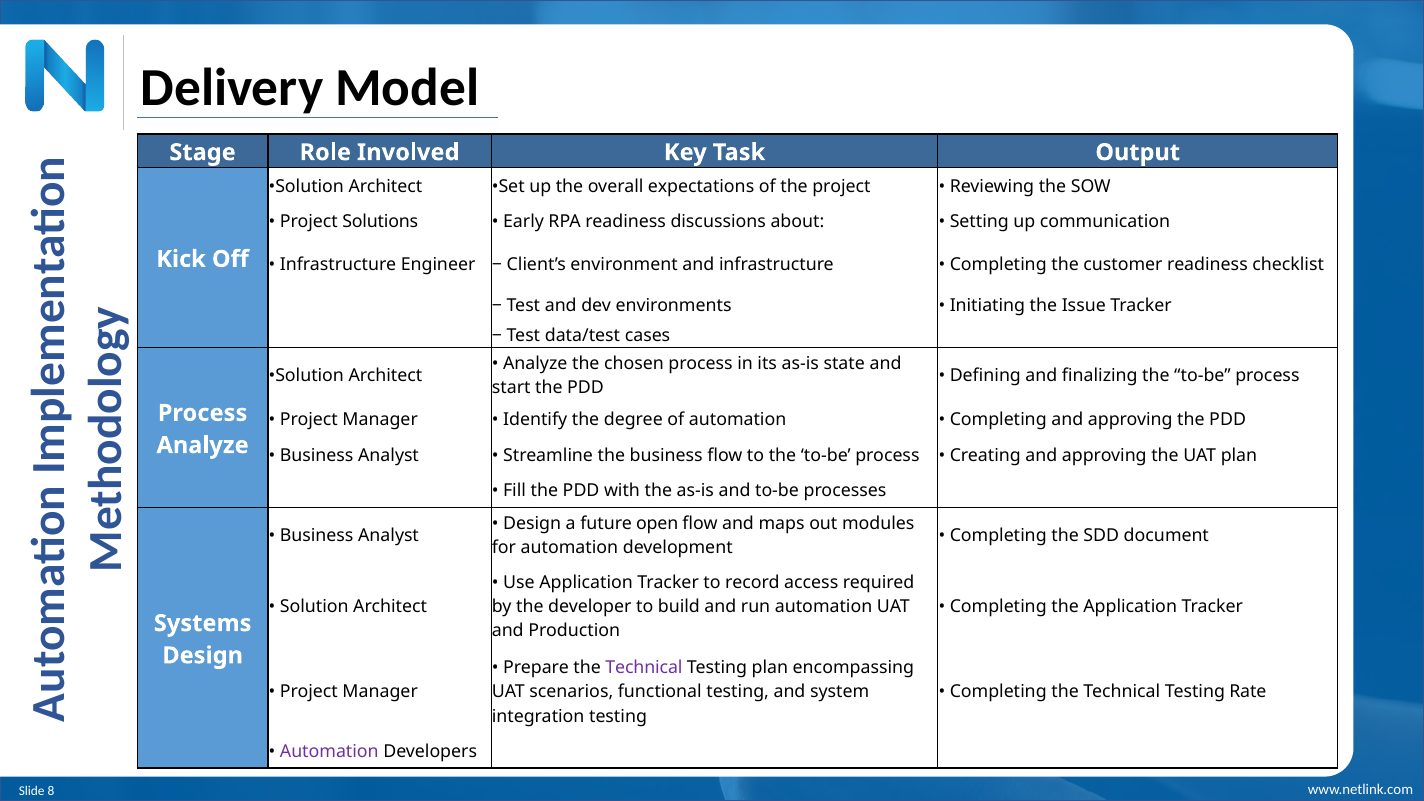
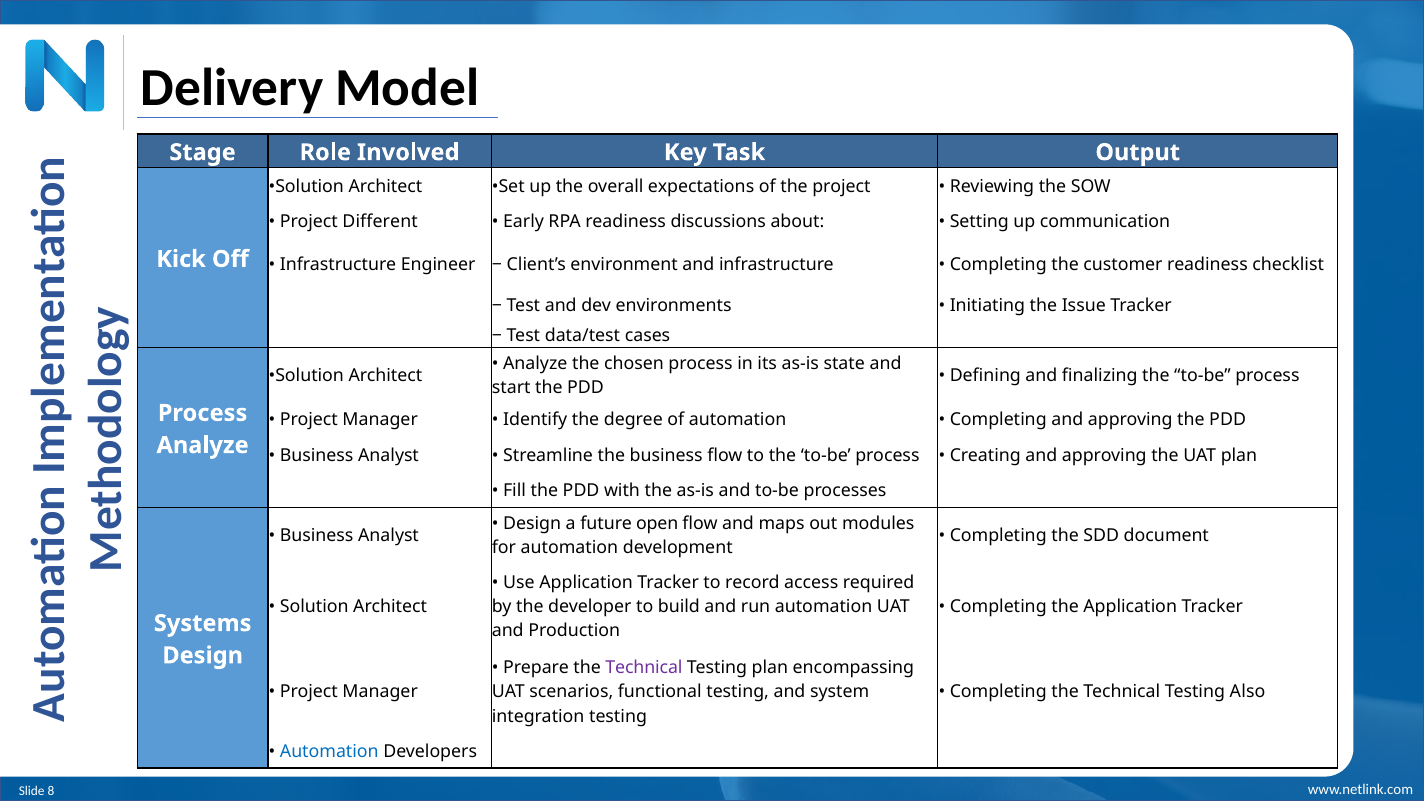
Solutions: Solutions -> Different
Rate: Rate -> Also
Automation at (329, 751) colour: purple -> blue
